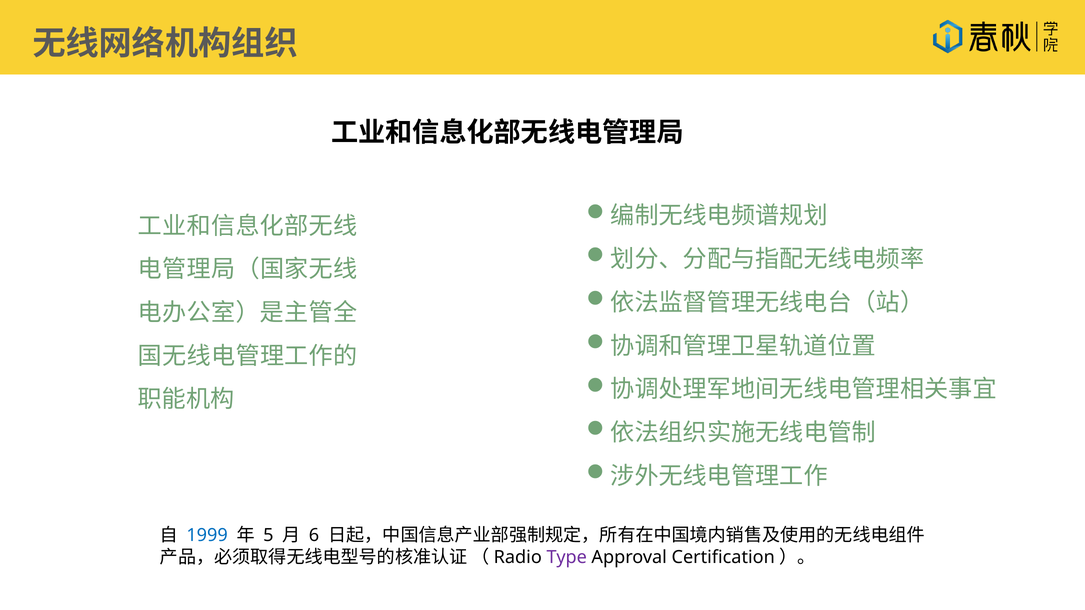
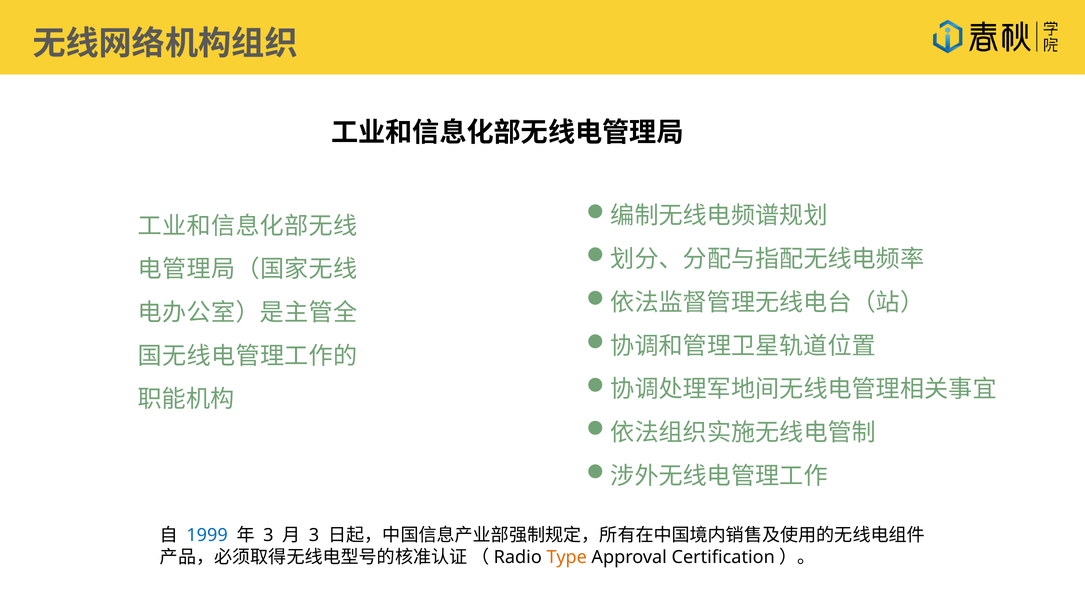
5 at (268, 536): 5 -> 3
6 at (314, 536): 6 -> 3
Type colour: purple -> orange
